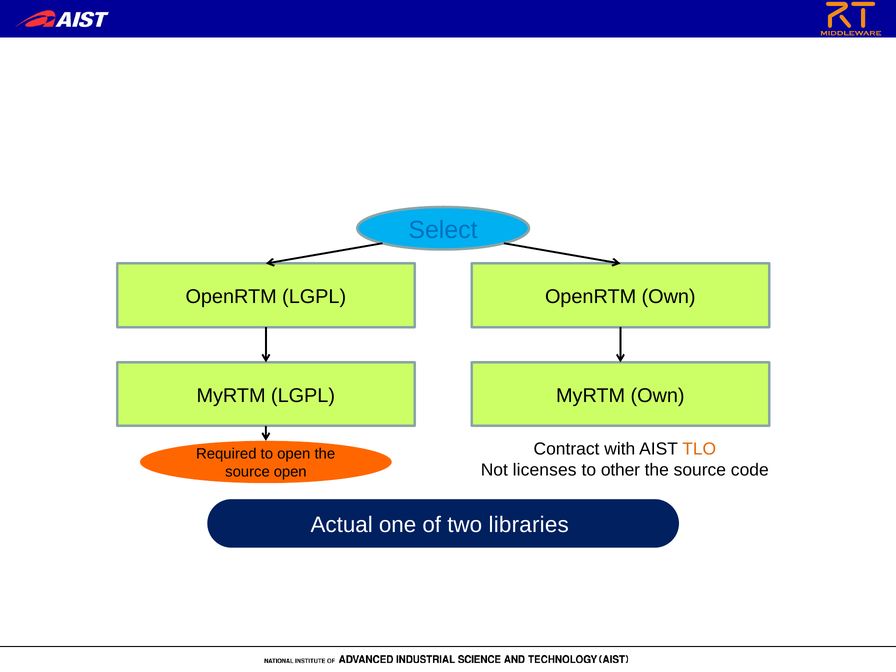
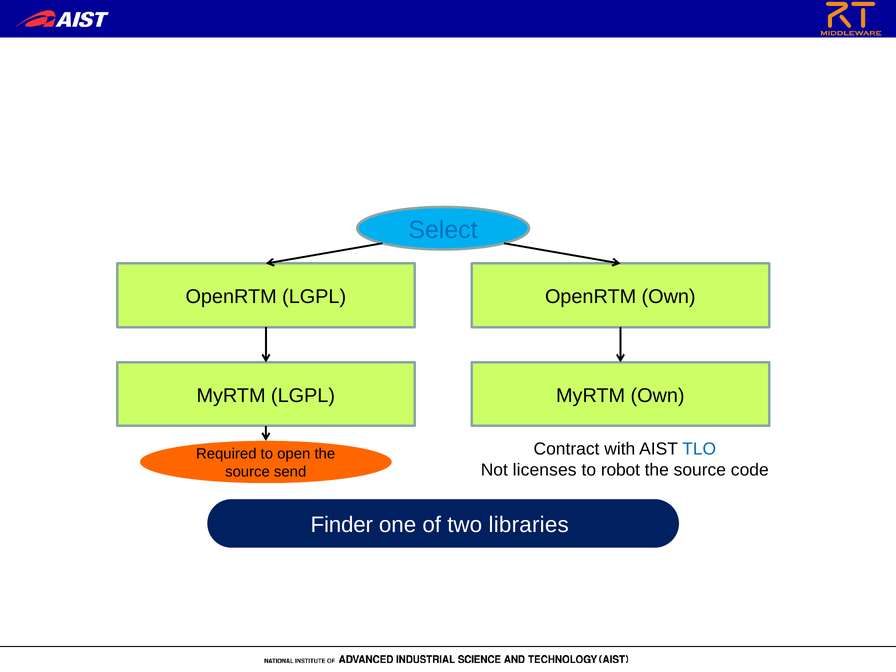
TLO colour: orange -> blue
other: other -> robot
source open: open -> send
Actual: Actual -> Finder
